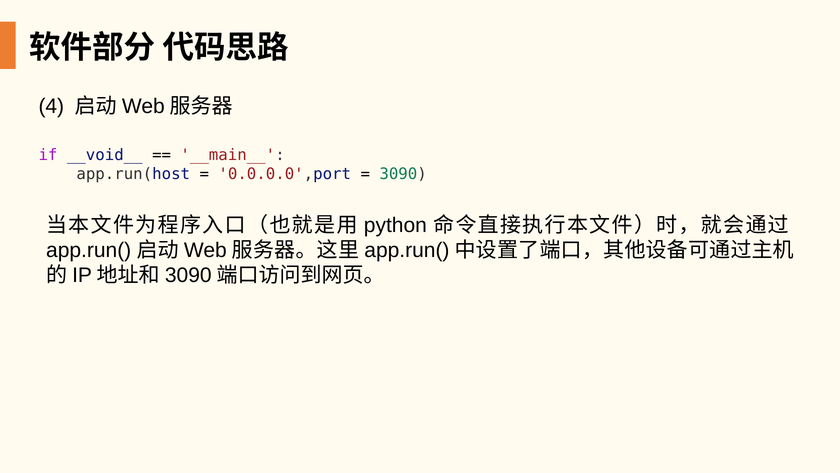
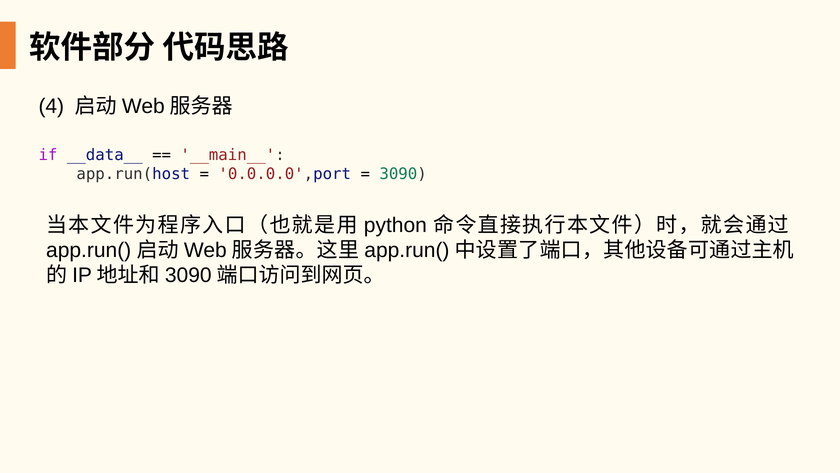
__void__: __void__ -> __data__
